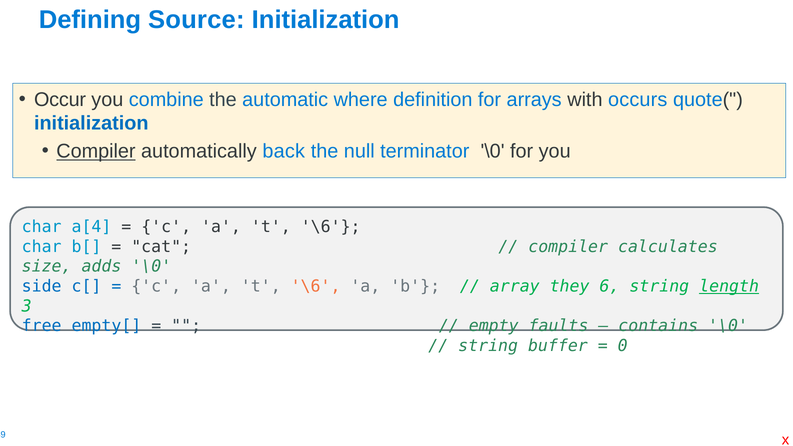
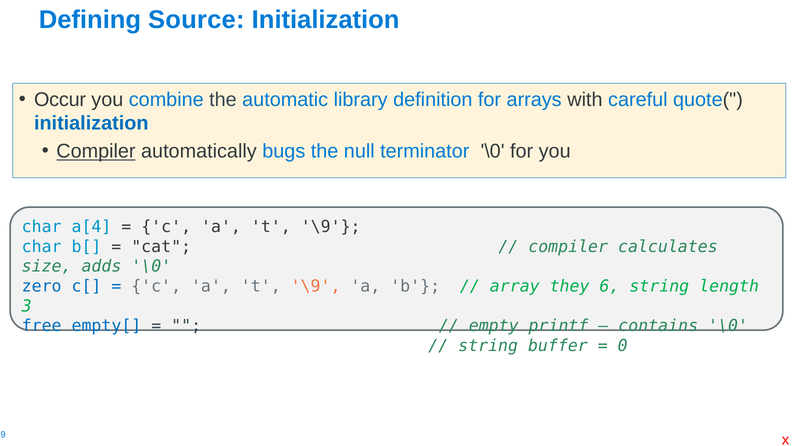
where: where -> library
occurs: occurs -> careful
back: back -> bugs
\6 at (331, 227): \6 -> \9
side: side -> zero
\6 at (316, 286): \6 -> \9
length underline: present -> none
faults: faults -> printf
